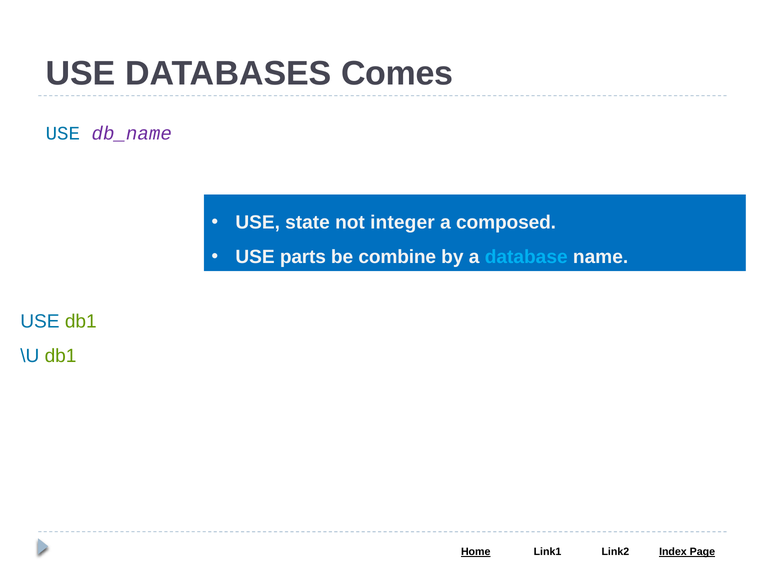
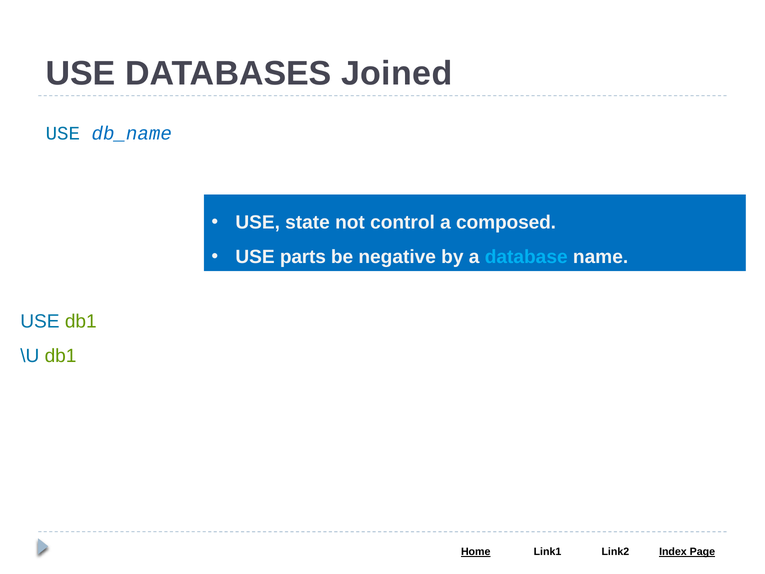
Comes: Comes -> Joined
db_name colour: purple -> blue
integer: integer -> control
combine: combine -> negative
